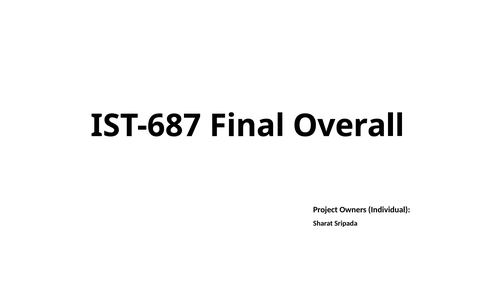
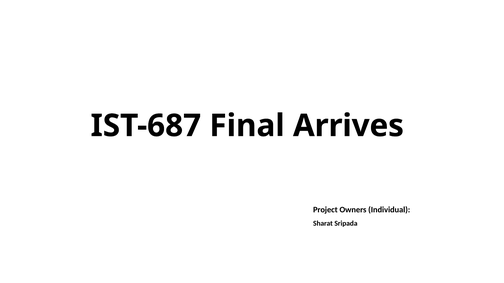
Overall: Overall -> Arrives
